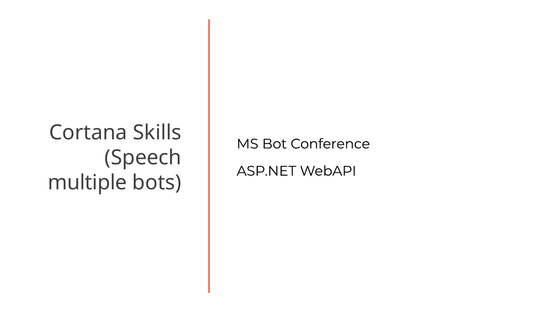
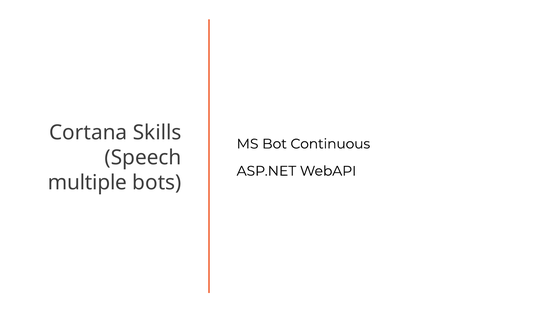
Conference: Conference -> Continuous
